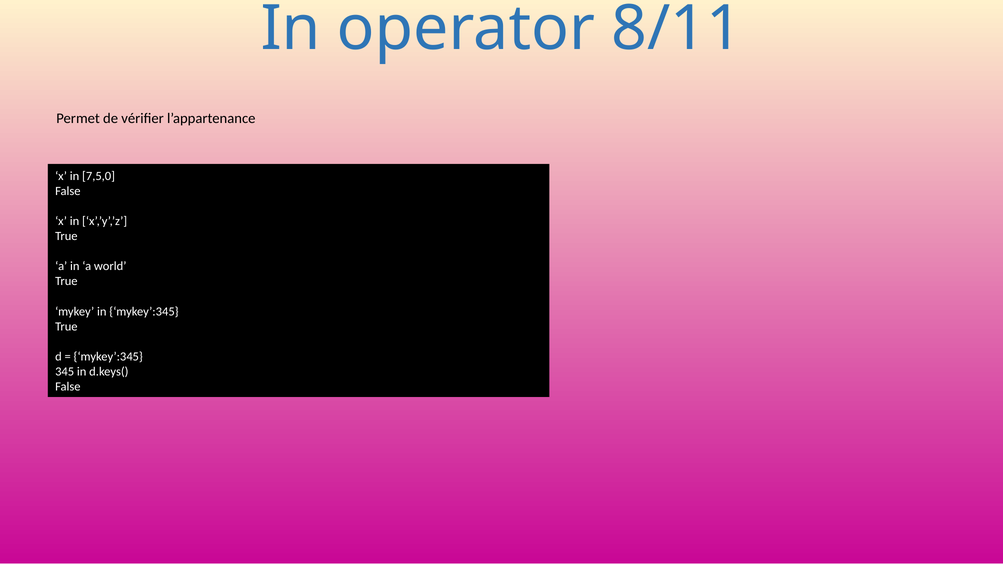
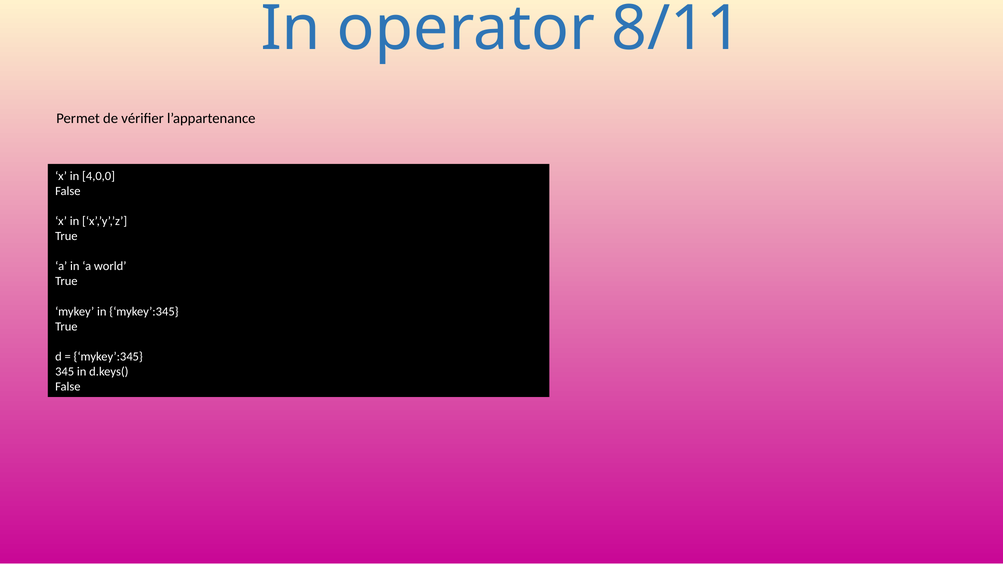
7,5,0: 7,5,0 -> 4,0,0
